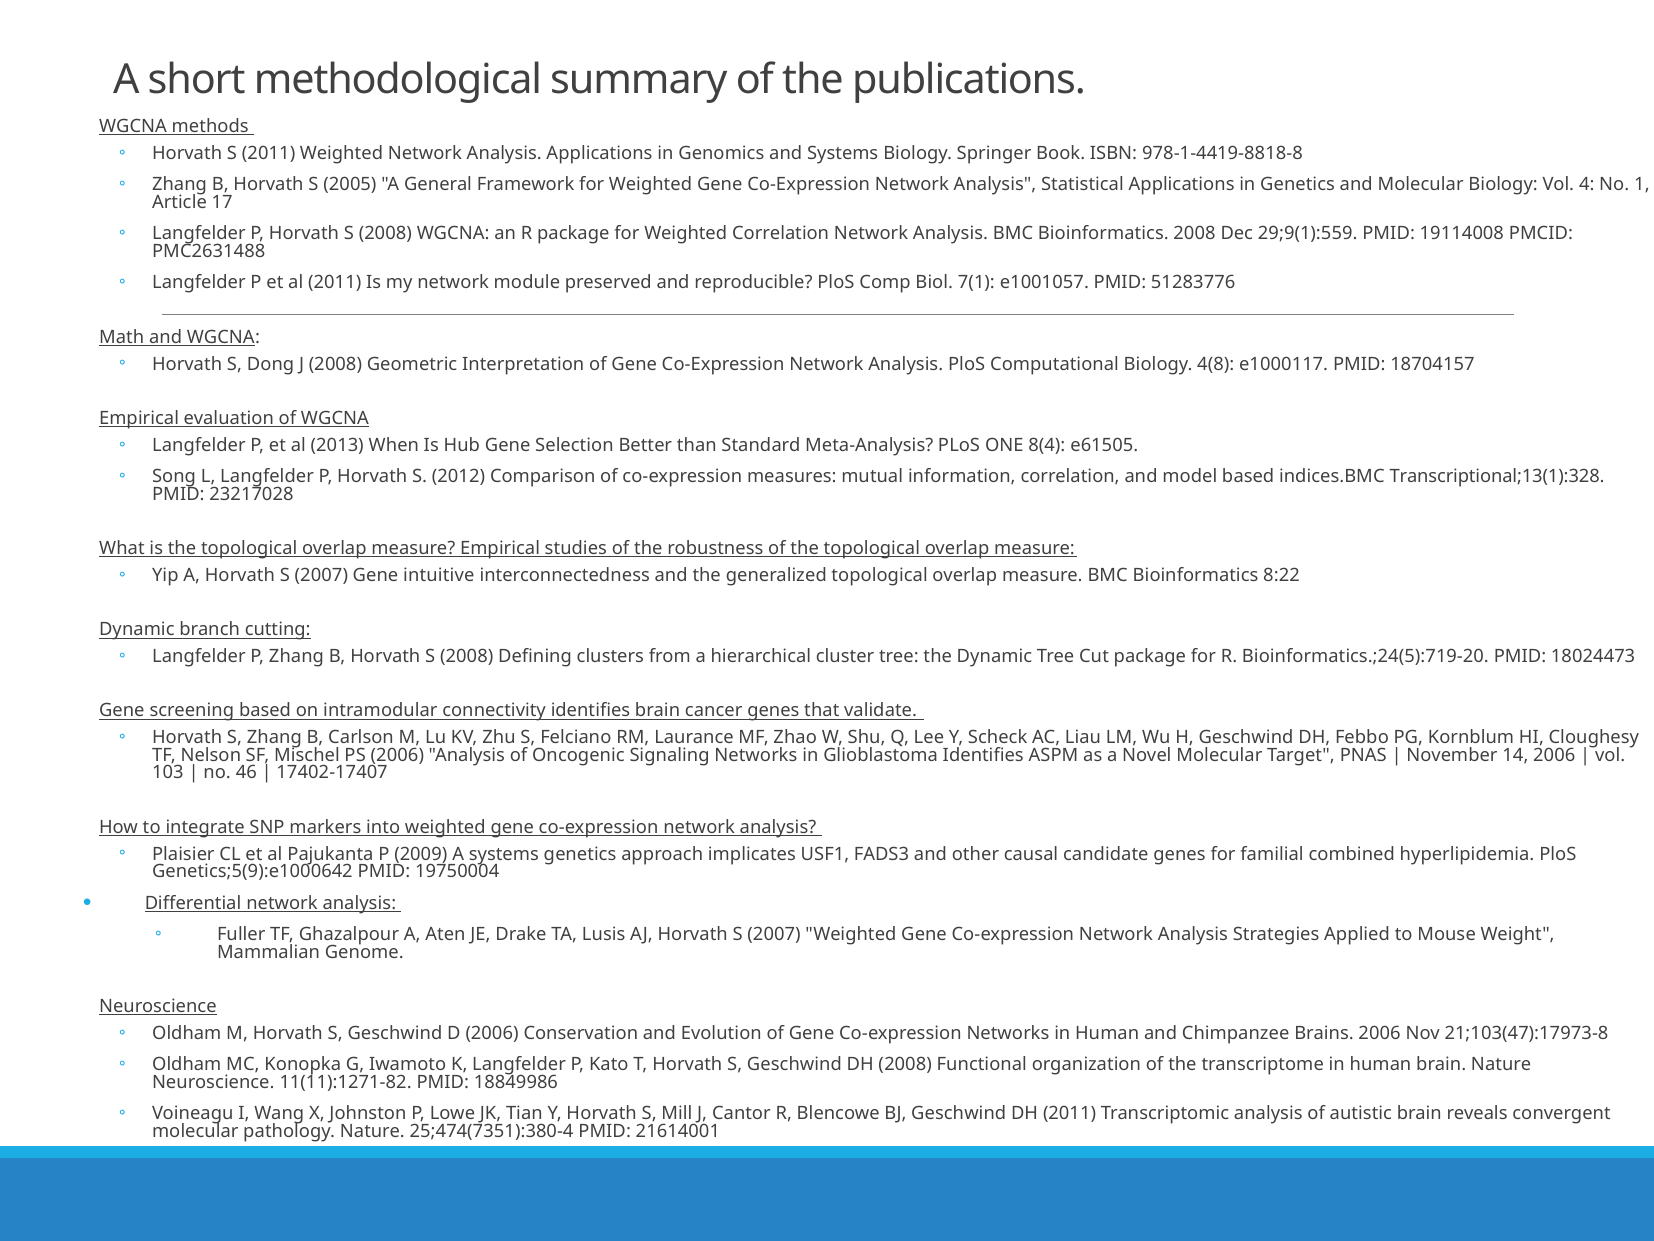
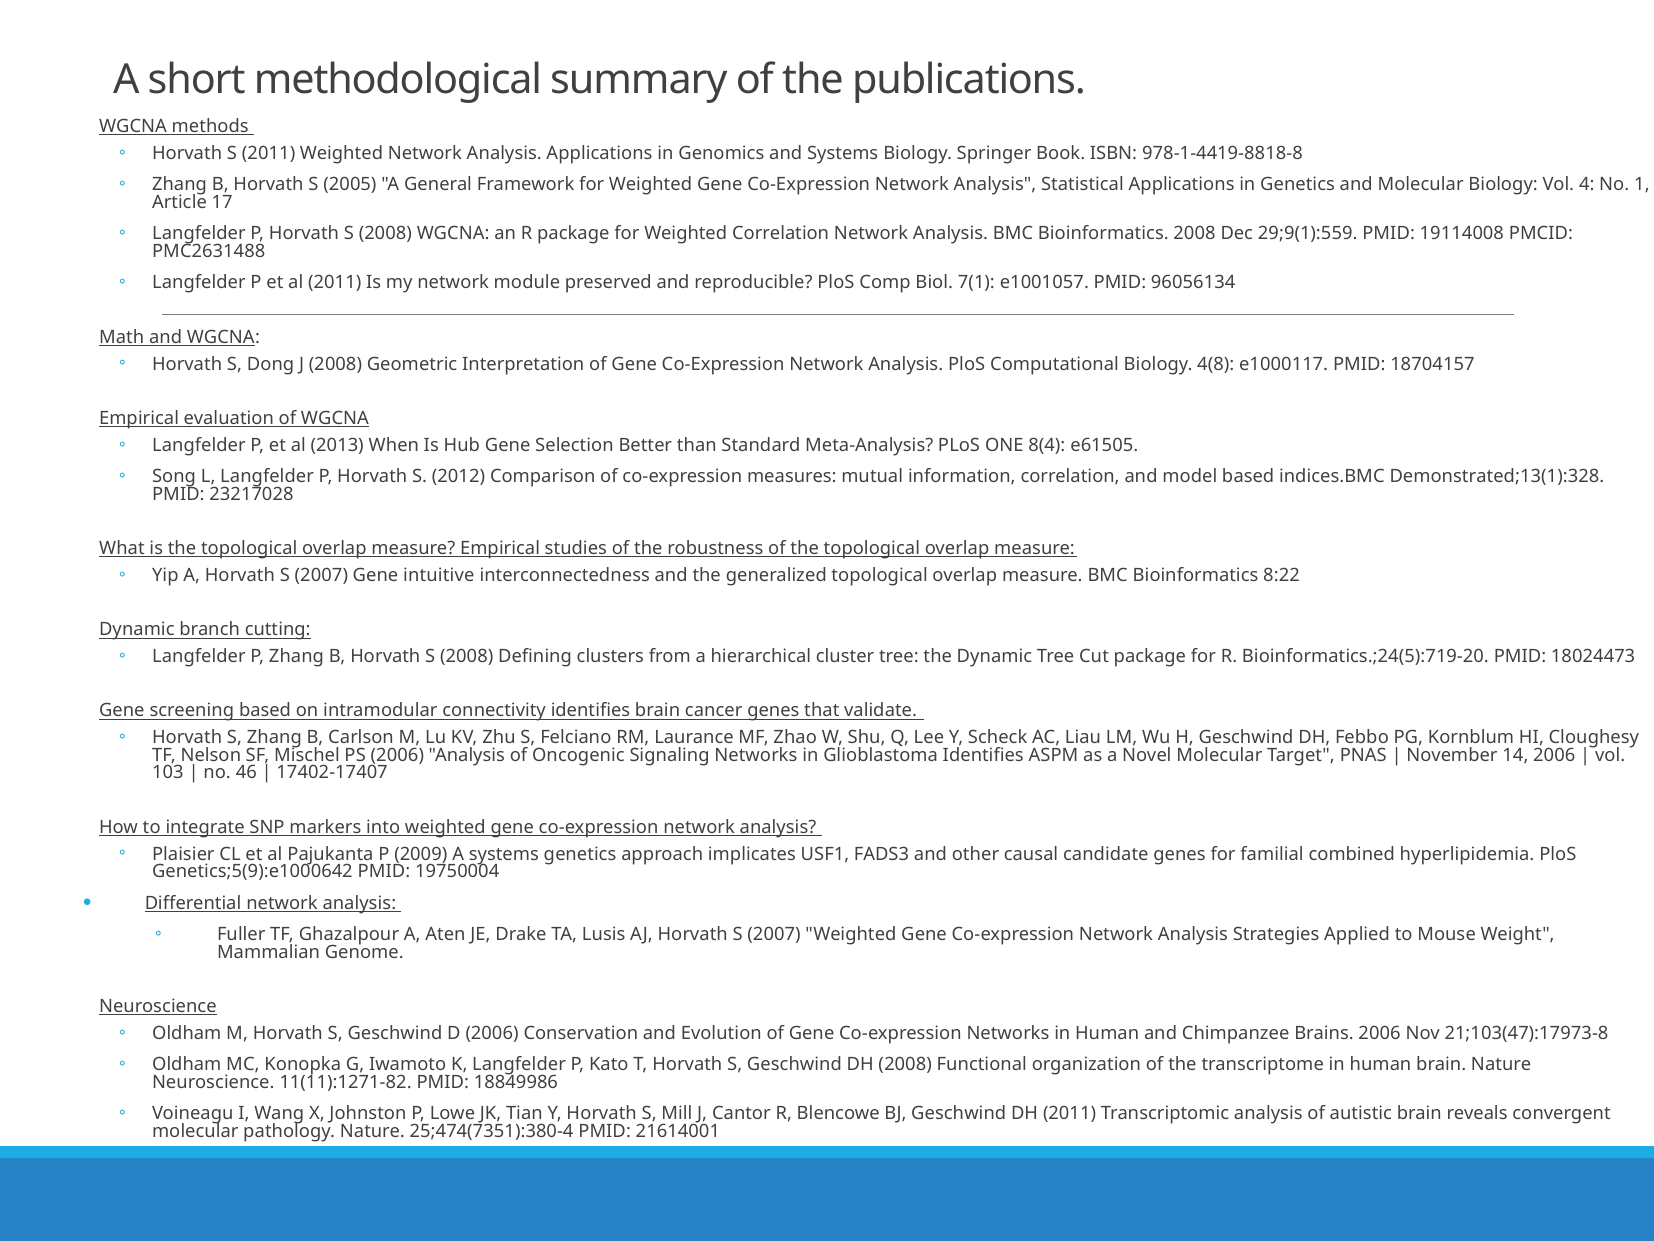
51283776: 51283776 -> 96056134
Transcriptional;13(1):328: Transcriptional;13(1):328 -> Demonstrated;13(1):328
